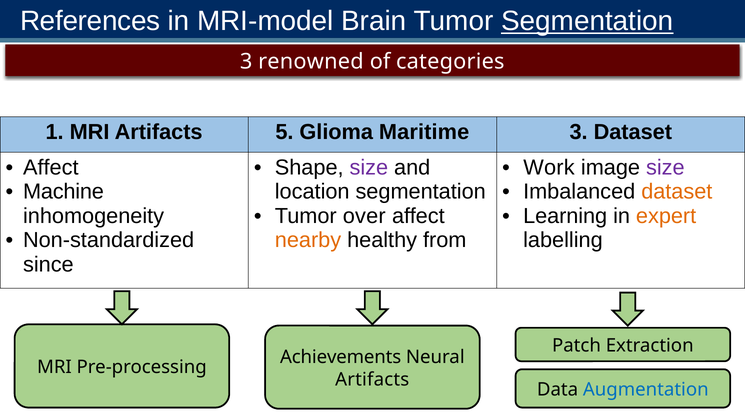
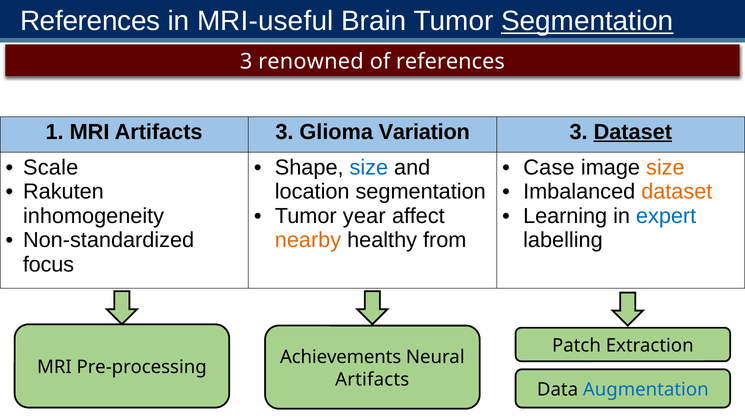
MRI-model: MRI-model -> MRI-useful
of categories: categories -> references
Artifacts 5: 5 -> 3
Maritime: Maritime -> Variation
Dataset at (633, 132) underline: none -> present
Affect at (51, 168): Affect -> Scale
size at (369, 168) colour: purple -> blue
Work: Work -> Case
size at (665, 168) colour: purple -> orange
Machine: Machine -> Rakuten
over: over -> year
expert colour: orange -> blue
since: since -> focus
